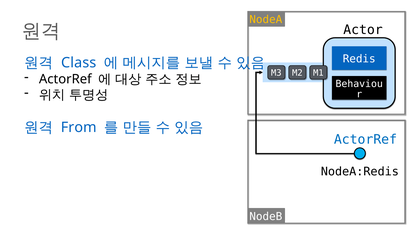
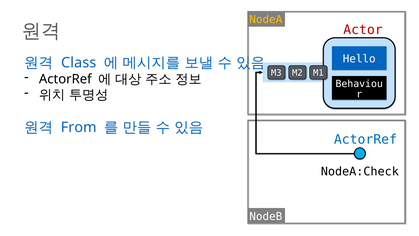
Actor colour: black -> red
Redis: Redis -> Hello
NodeA:Redis: NodeA:Redis -> NodeA:Check
